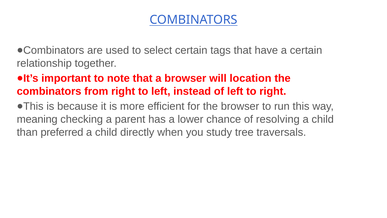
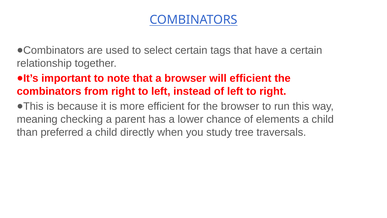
will location: location -> efficient
resolving: resolving -> elements
